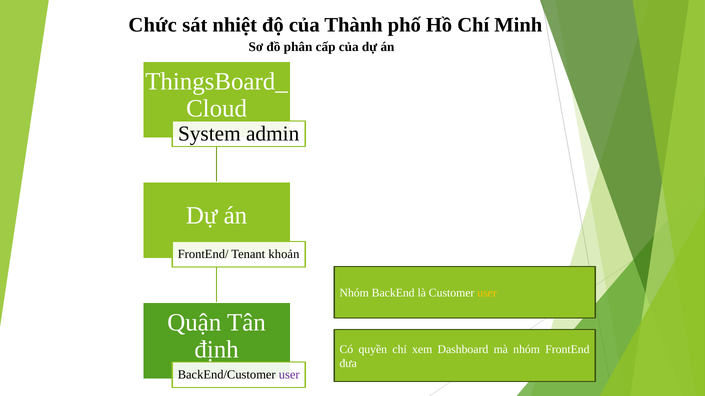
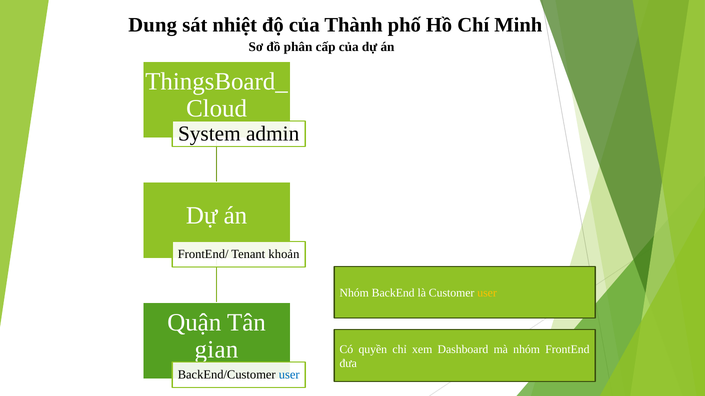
Chức: Chức -> Dung
định: định -> gian
user at (289, 375) colour: purple -> blue
